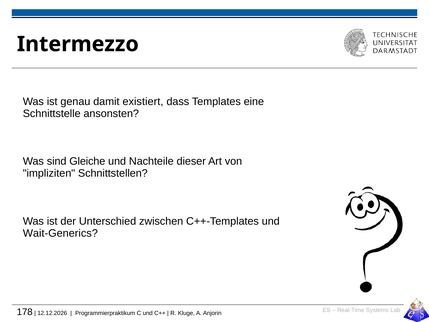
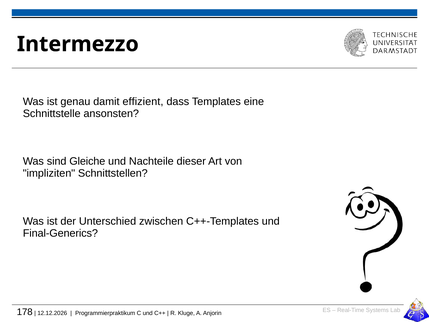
existiert: existiert -> effizient
Wait-Generics: Wait-Generics -> Final-Generics
